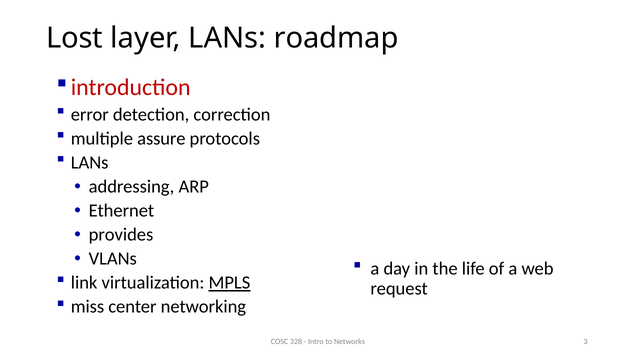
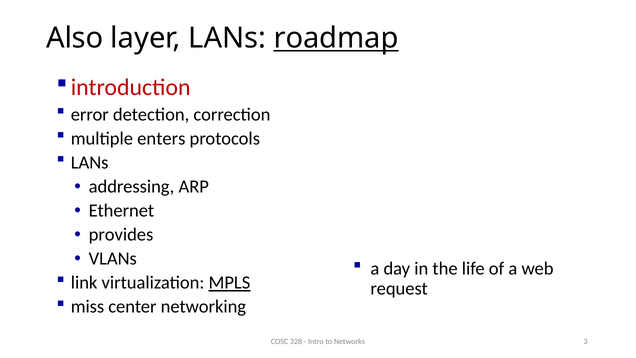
Lost: Lost -> Also
roadmap underline: none -> present
assure: assure -> enters
